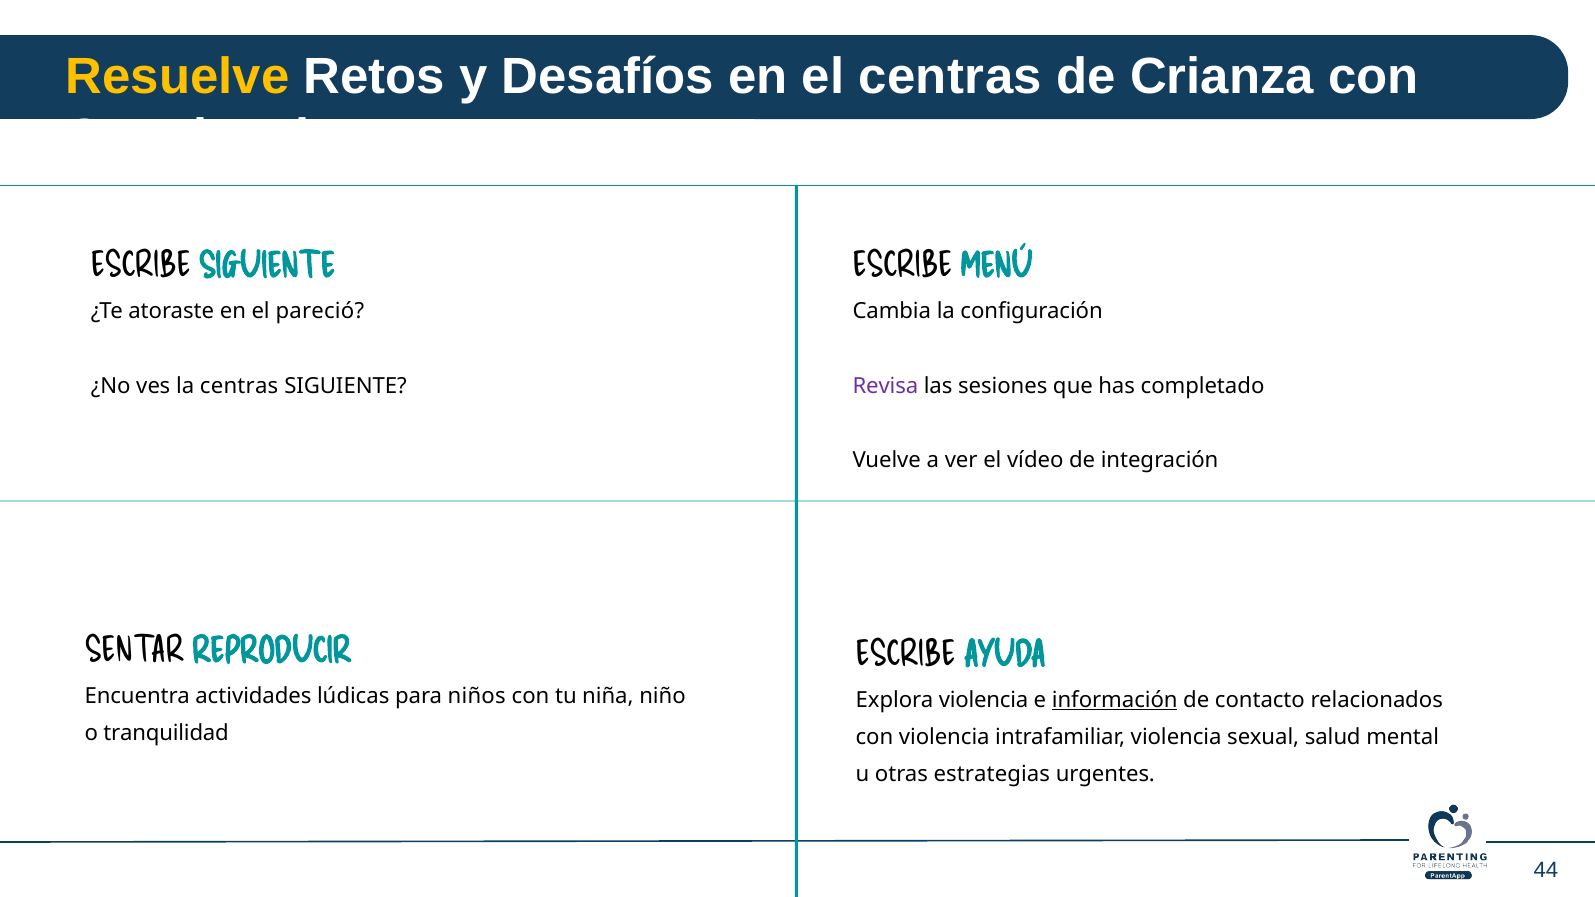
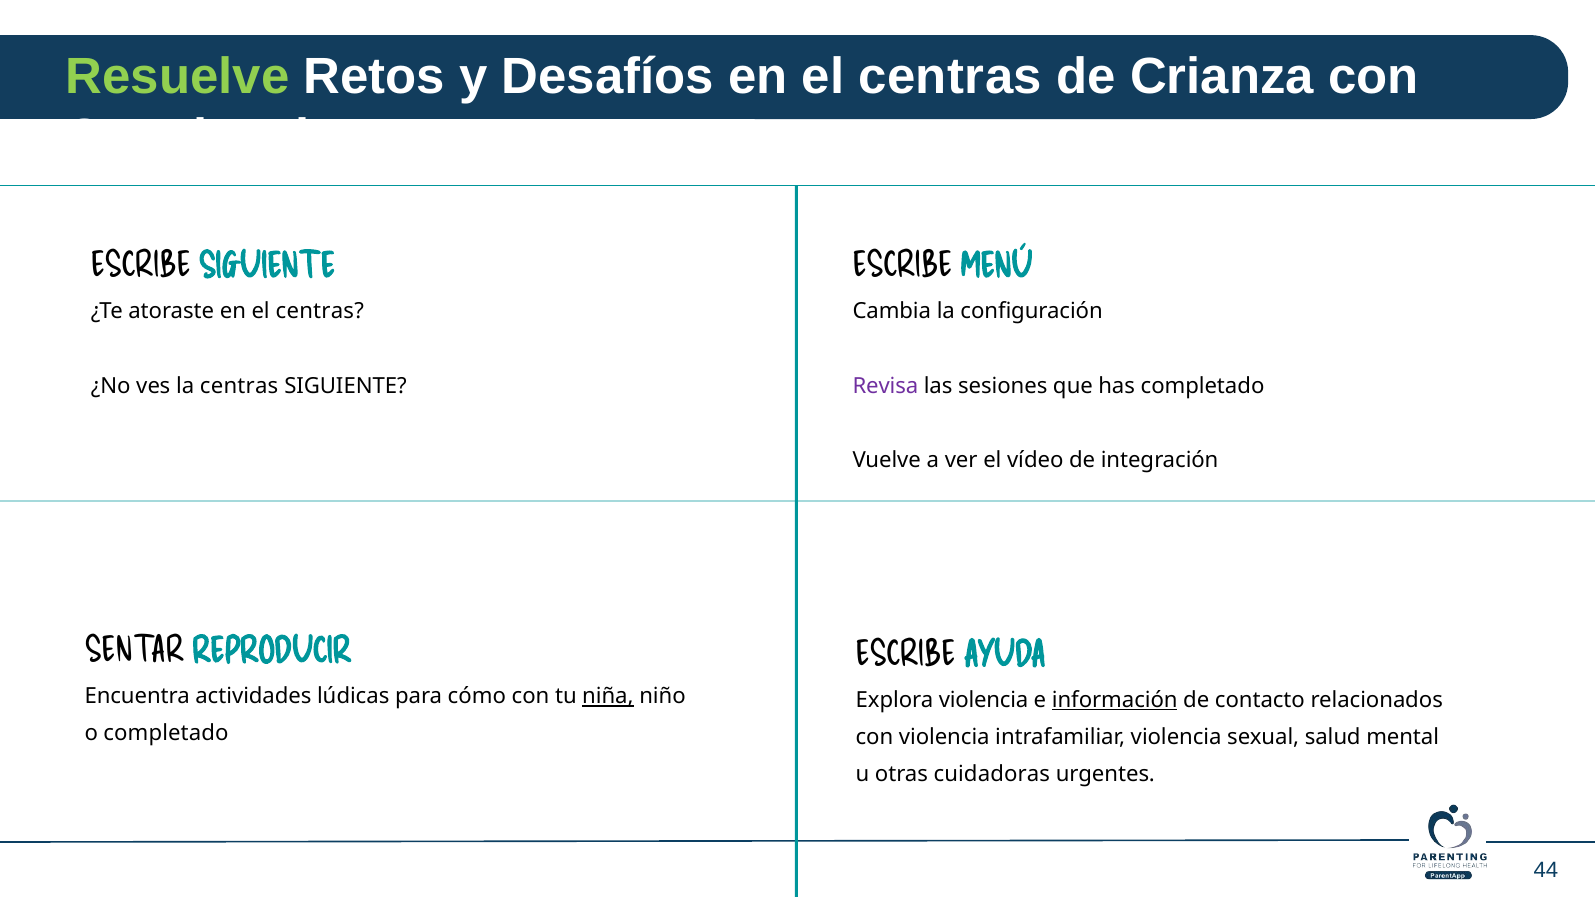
Resuelve colour: yellow -> light green
atoraste en el pareció: pareció -> centras
niños: niños -> cómo
niña underline: none -> present
o tranquilidad: tranquilidad -> completado
estrategias: estrategias -> cuidadoras
